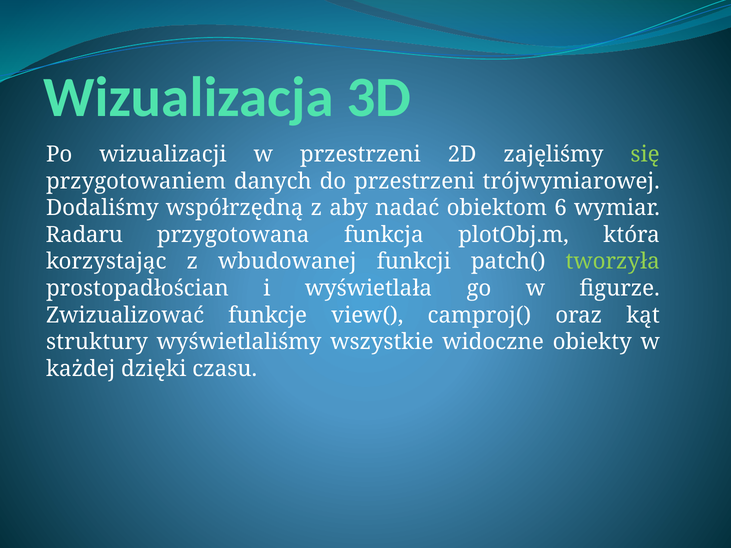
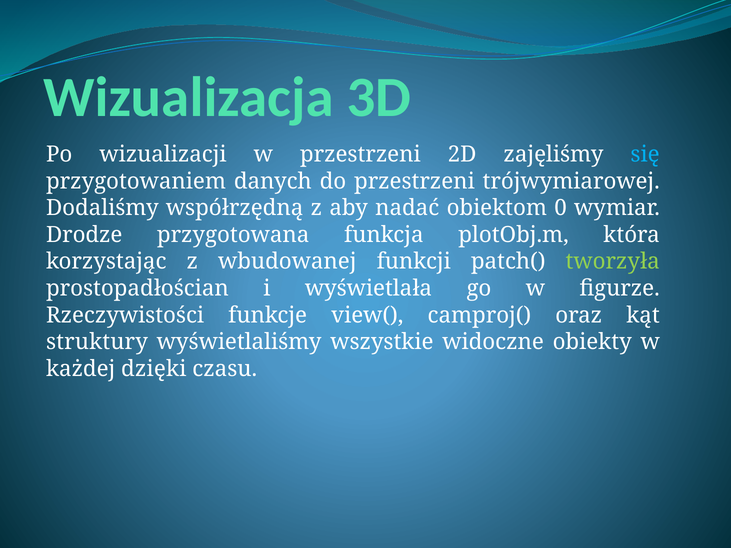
się colour: light green -> light blue
6: 6 -> 0
Radaru: Radaru -> Drodze
Zwizualizować: Zwizualizować -> Rzeczywistości
